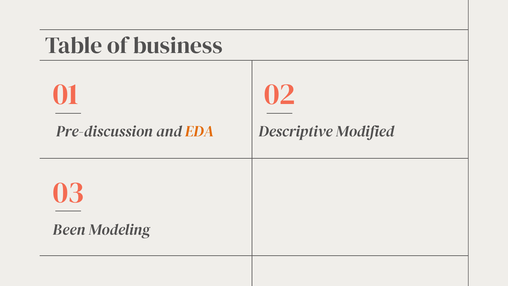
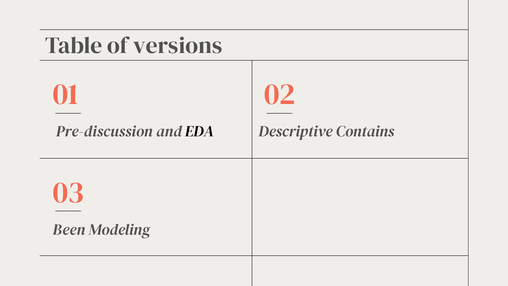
business: business -> versions
EDA colour: orange -> black
Modified: Modified -> Contains
